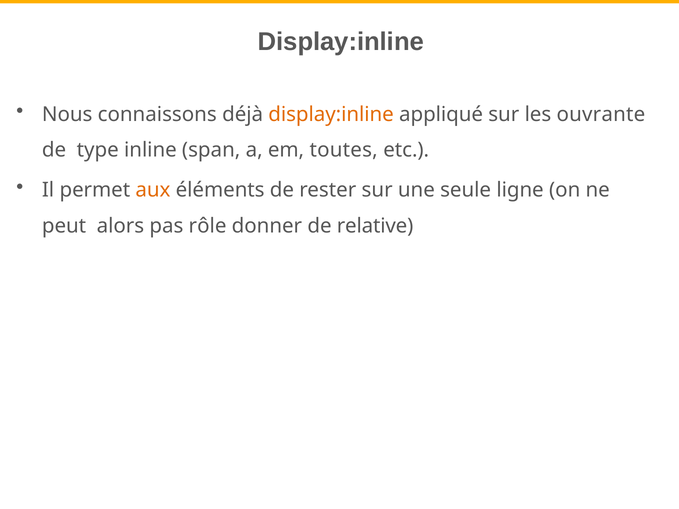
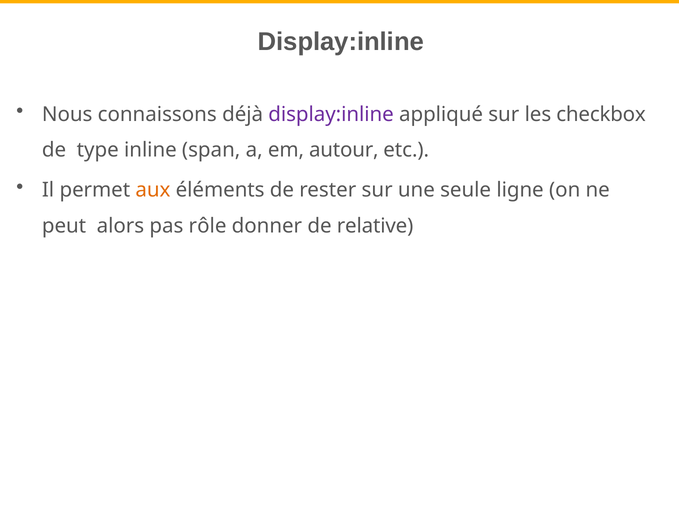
display:inline at (331, 115) colour: orange -> purple
ouvrante: ouvrante -> checkbox
toutes: toutes -> autour
